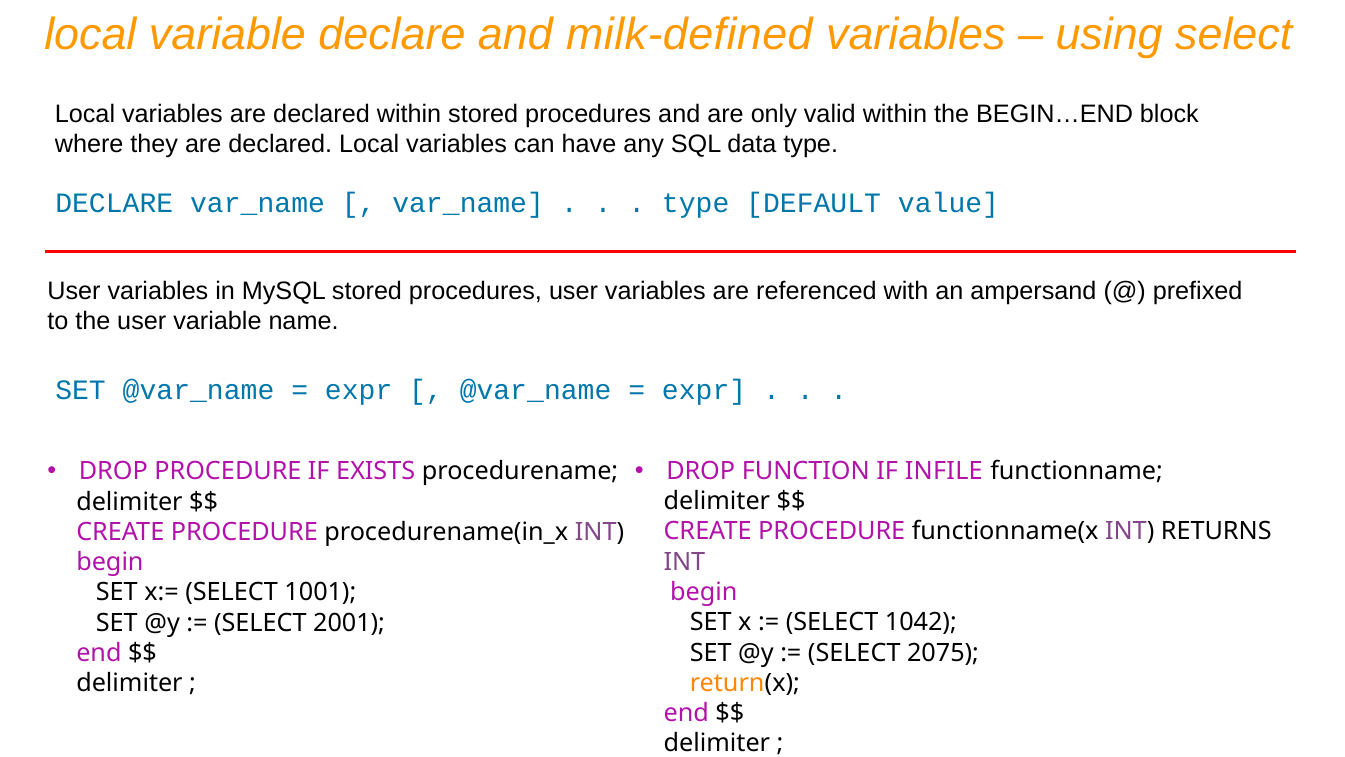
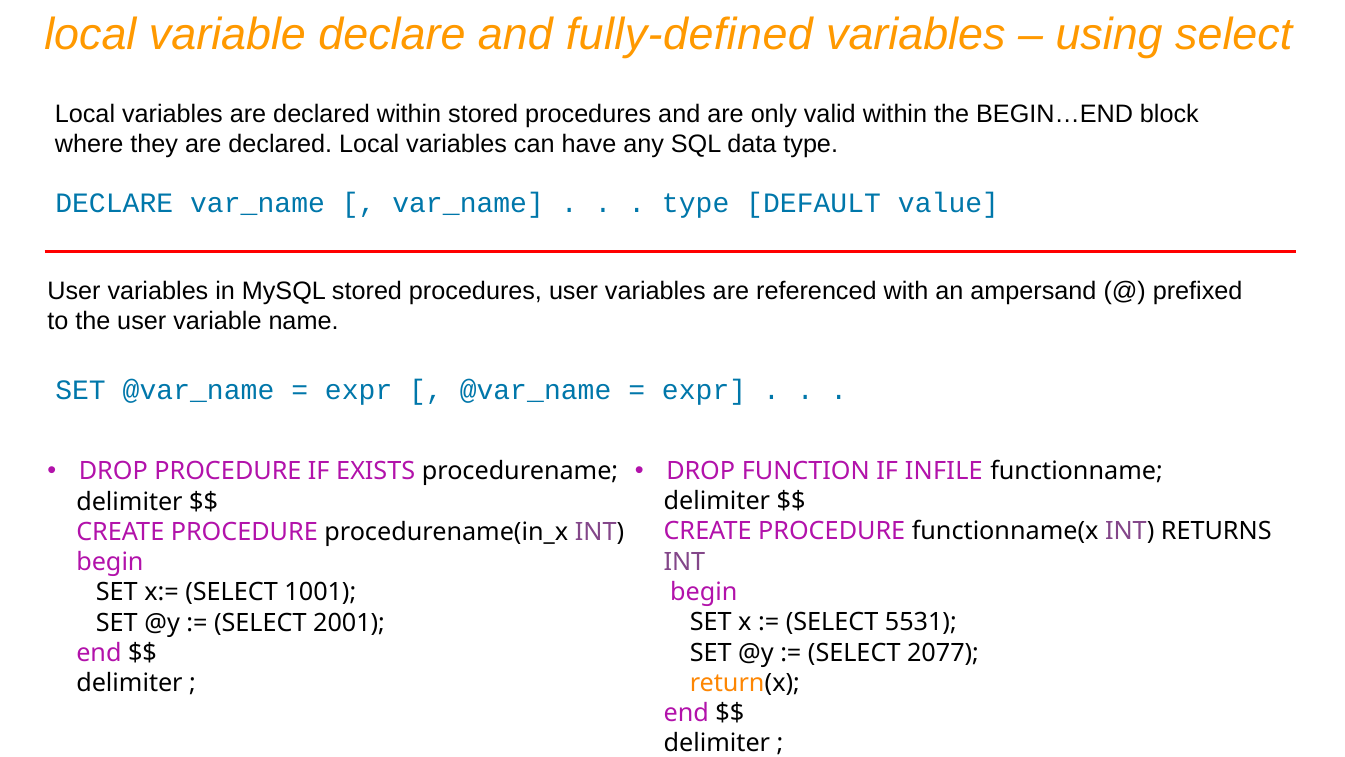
milk-defined: milk-defined -> fully-defined
1042: 1042 -> 5531
2075: 2075 -> 2077
